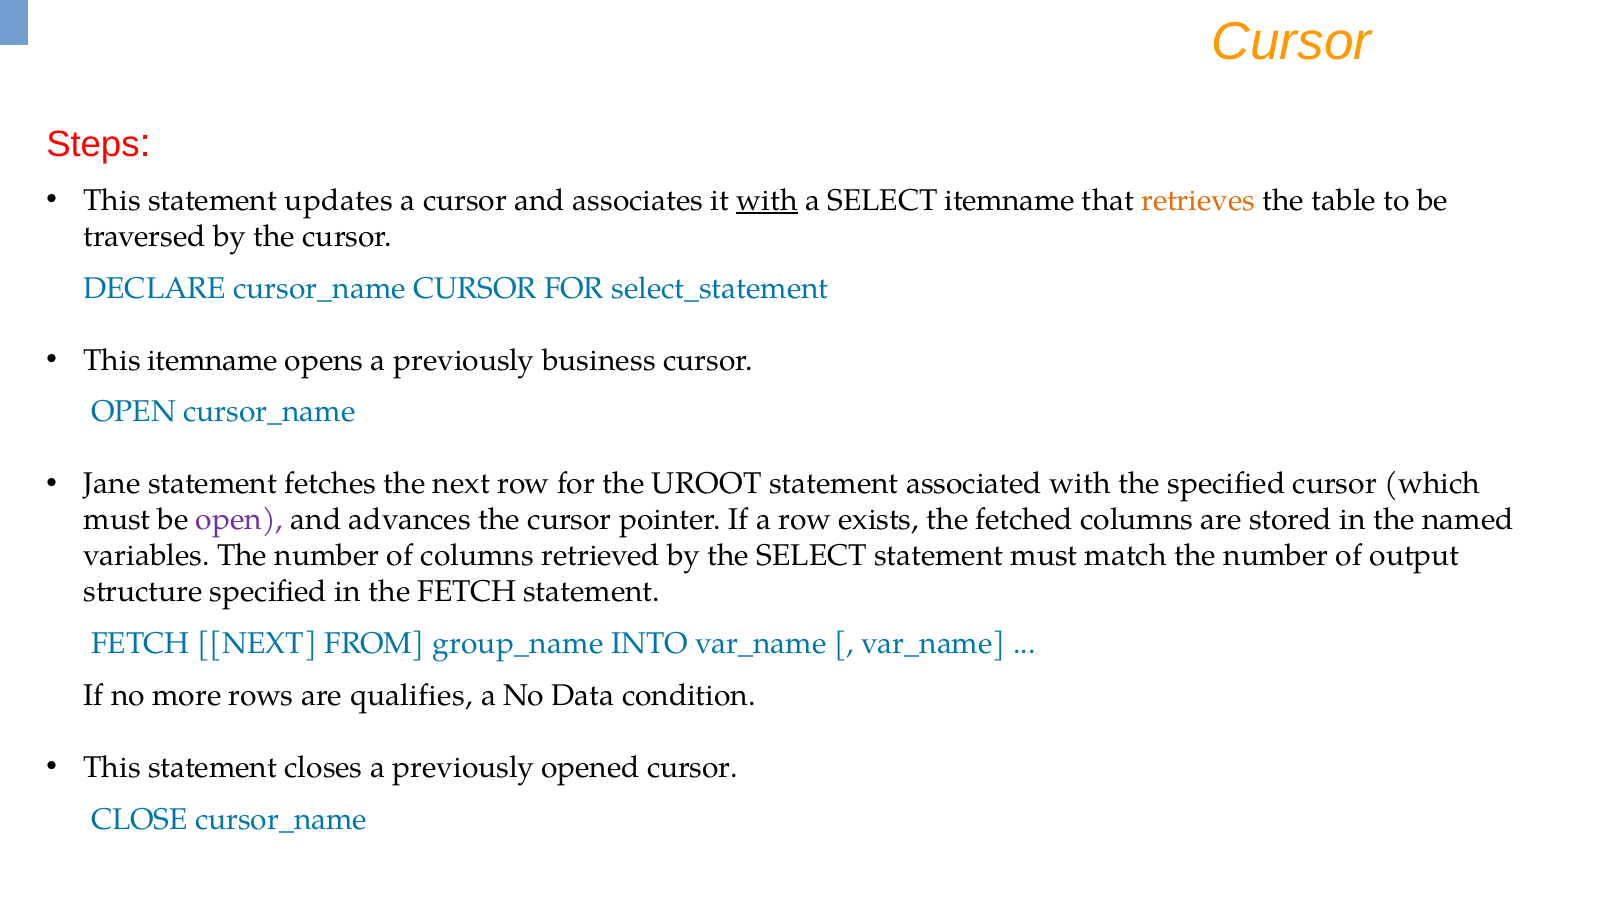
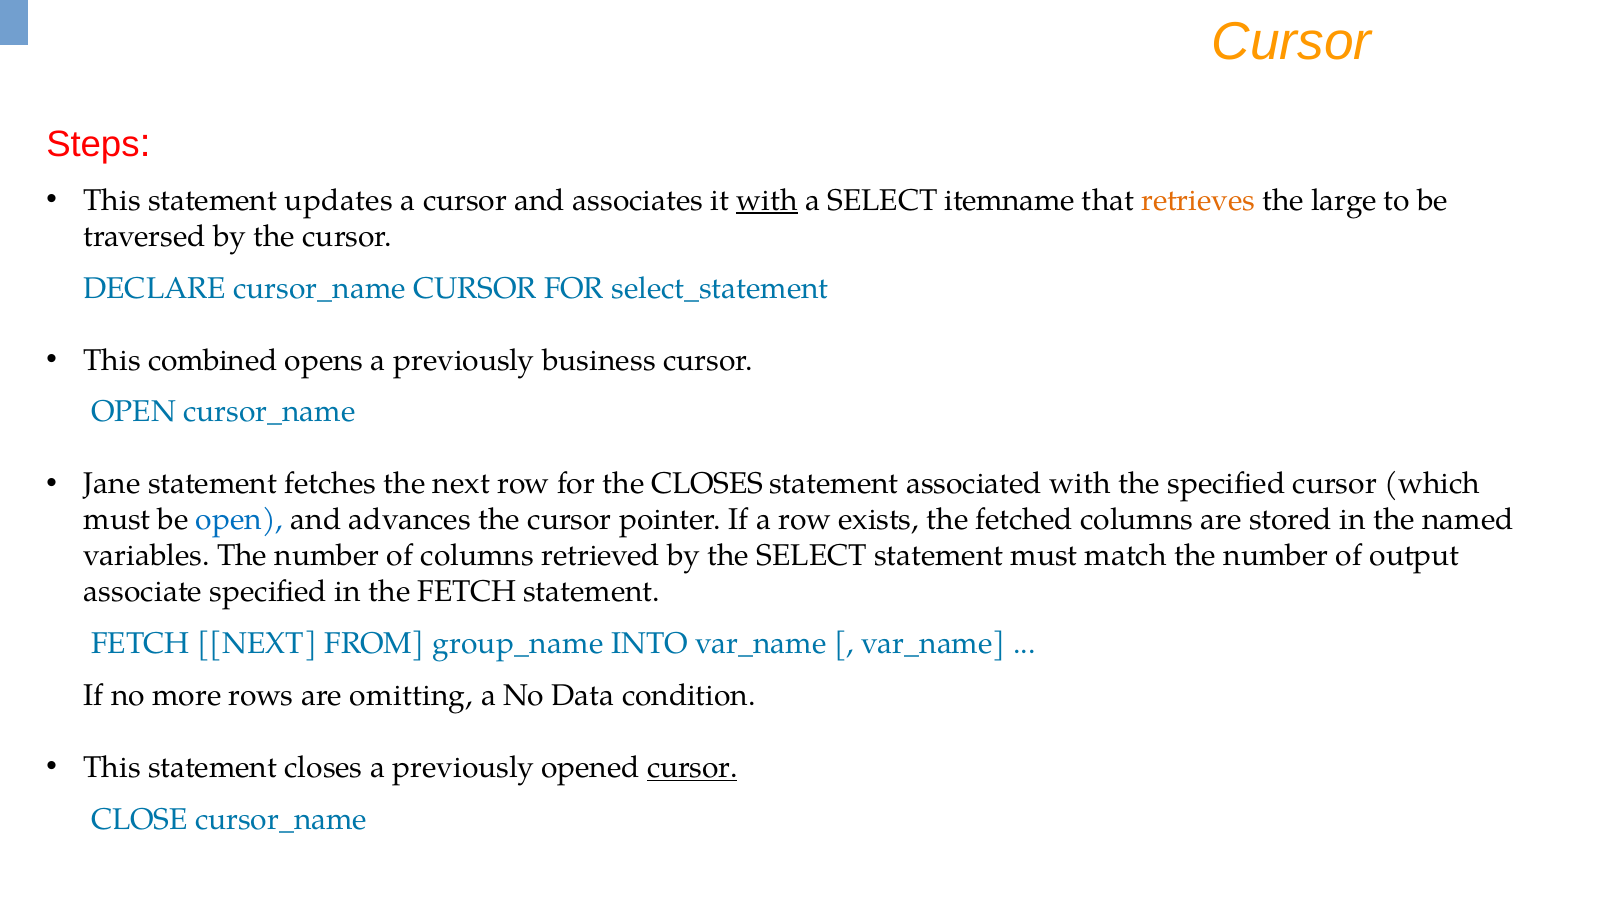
table: table -> large
This itemname: itemname -> combined
the UROOT: UROOT -> CLOSES
open at (240, 520) colour: purple -> blue
structure: structure -> associate
qualifies: qualifies -> omitting
cursor at (692, 767) underline: none -> present
